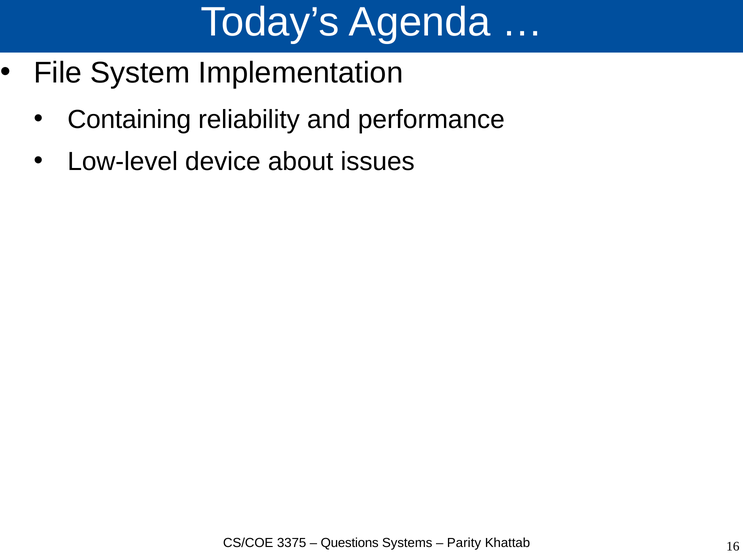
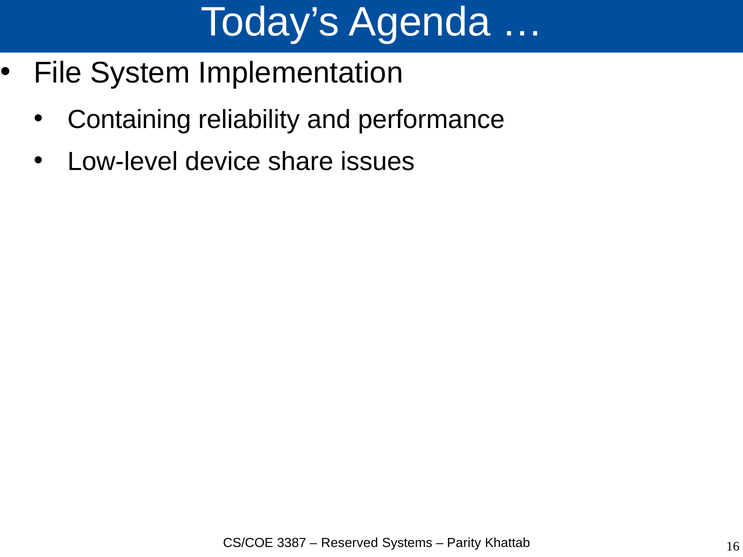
about: about -> share
3375: 3375 -> 3387
Questions: Questions -> Reserved
